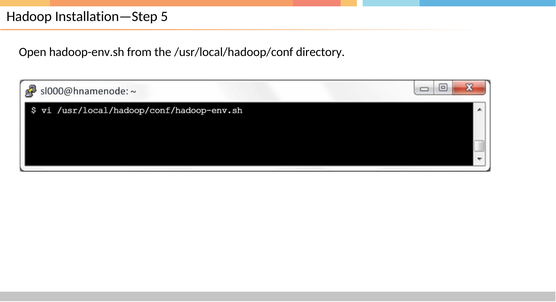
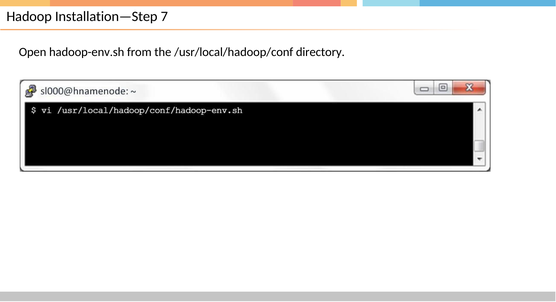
5: 5 -> 7
